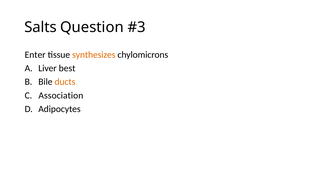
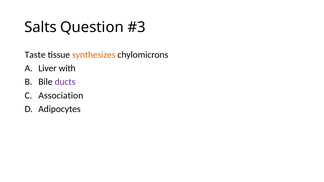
Enter: Enter -> Taste
best: best -> with
ducts colour: orange -> purple
